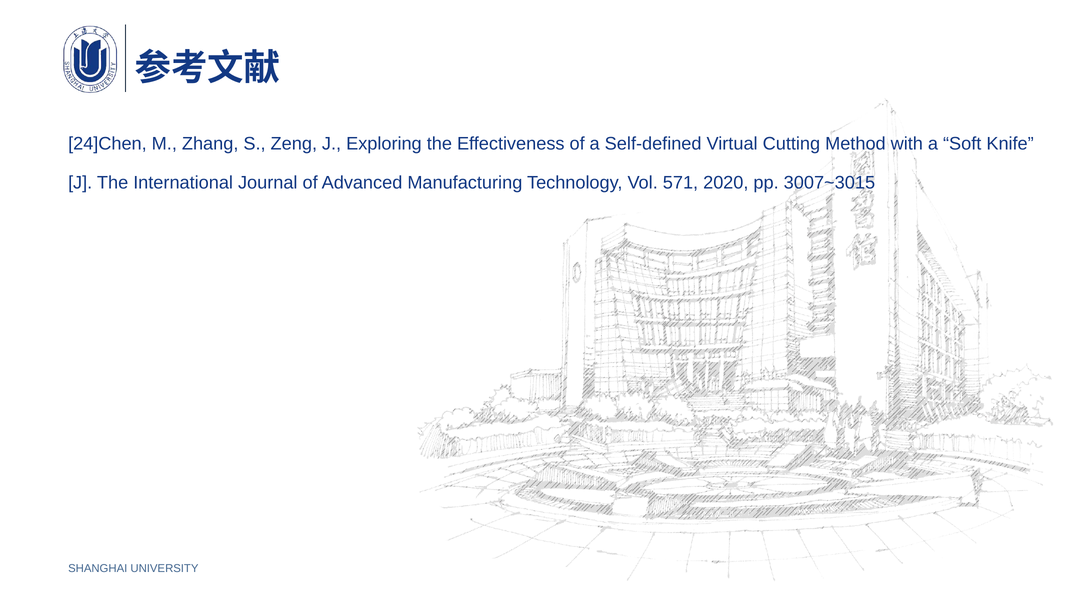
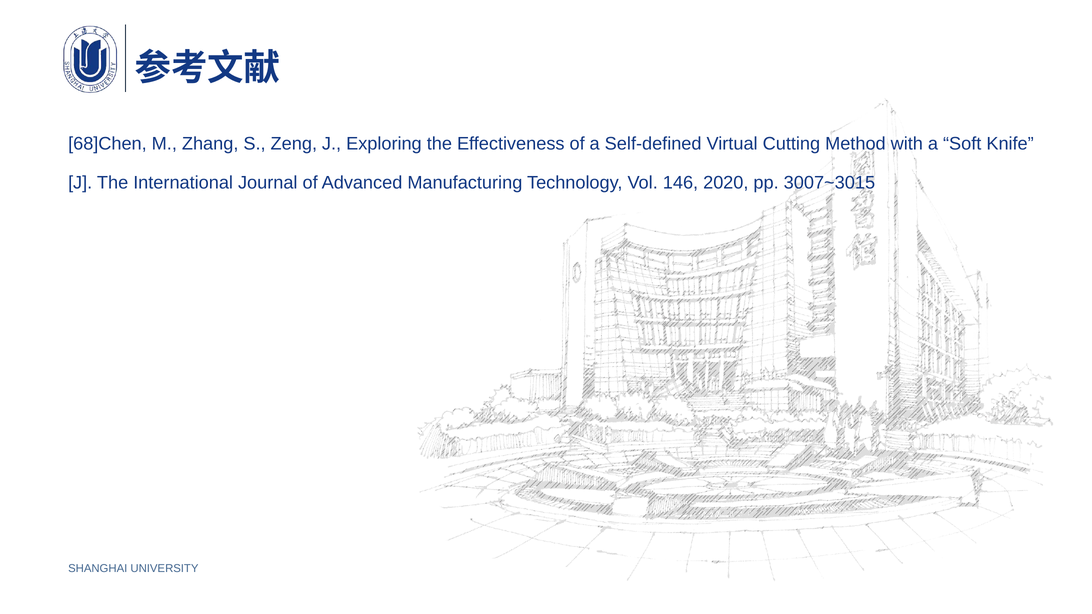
24]Chen: 24]Chen -> 68]Chen
571: 571 -> 146
